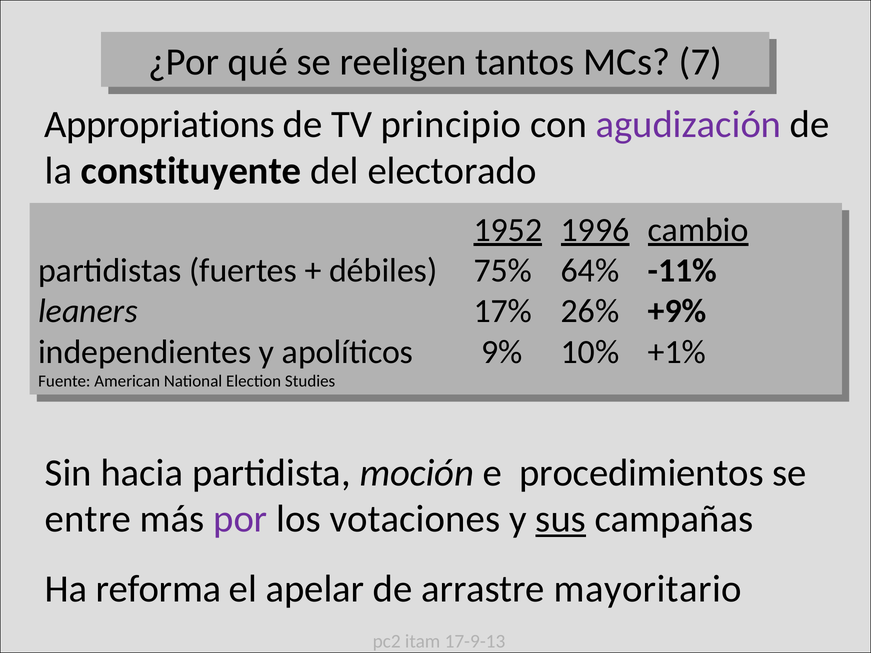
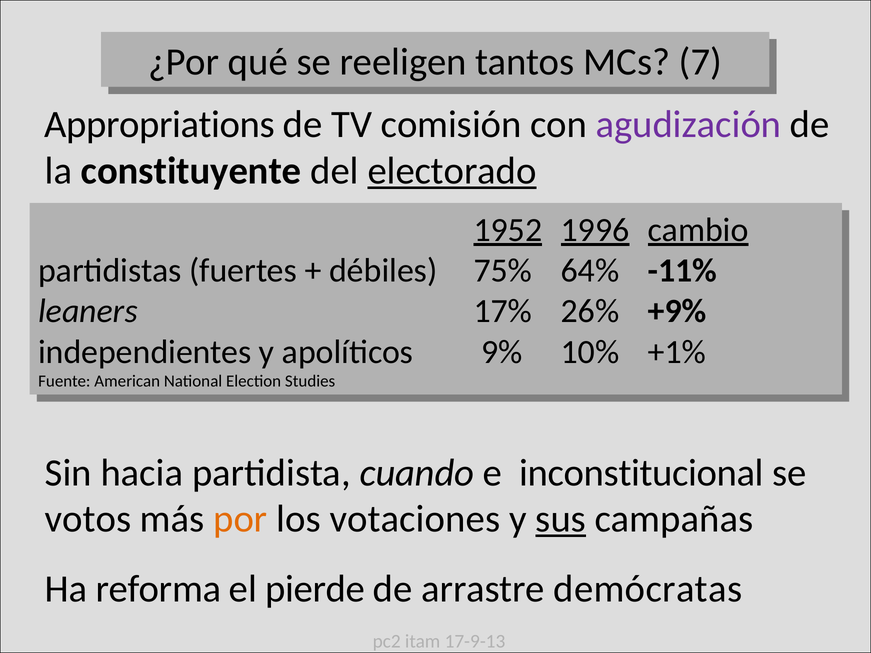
principio: principio -> comisión
electorado underline: none -> present
moción: moción -> cuando
procedimientos: procedimientos -> inconstitucional
entre: entre -> votos
por colour: purple -> orange
apelar: apelar -> pierde
mayoritario: mayoritario -> demócratas
